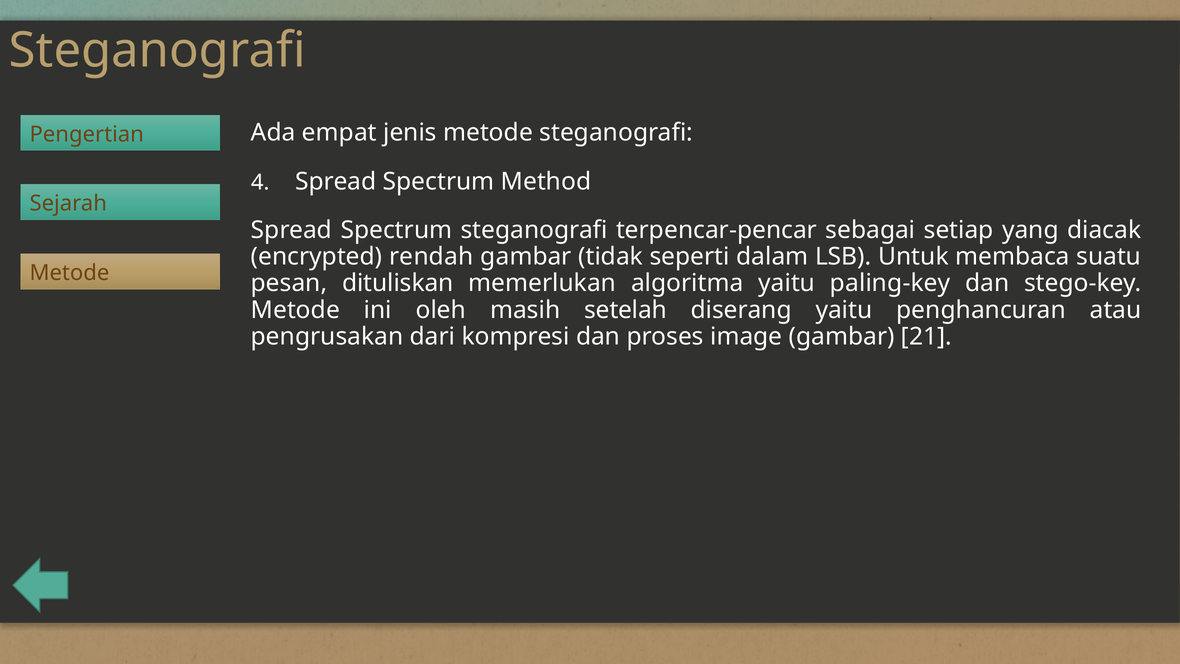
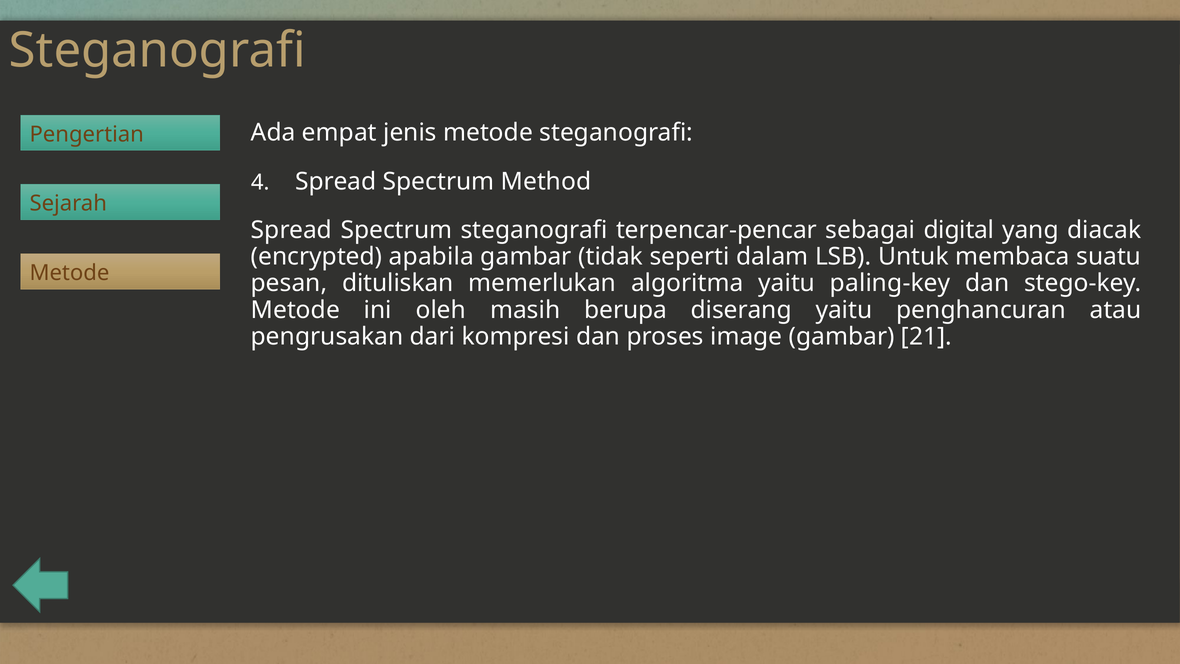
setiap: setiap -> digital
rendah: rendah -> apabila
setelah: setelah -> berupa
